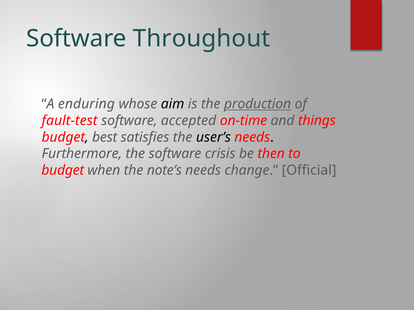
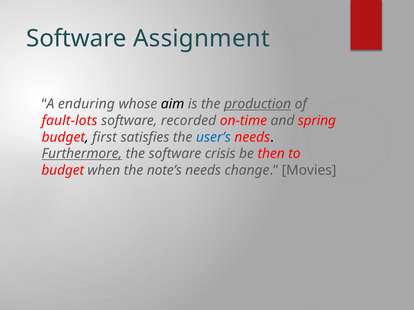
Throughout: Throughout -> Assignment
fault-test: fault-test -> fault-lots
accepted: accepted -> recorded
things: things -> spring
best: best -> first
user’s colour: black -> blue
Furthermore underline: none -> present
Official: Official -> Movies
